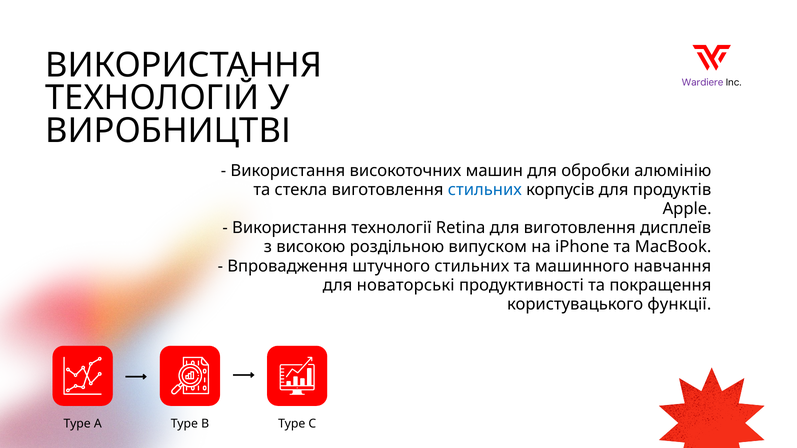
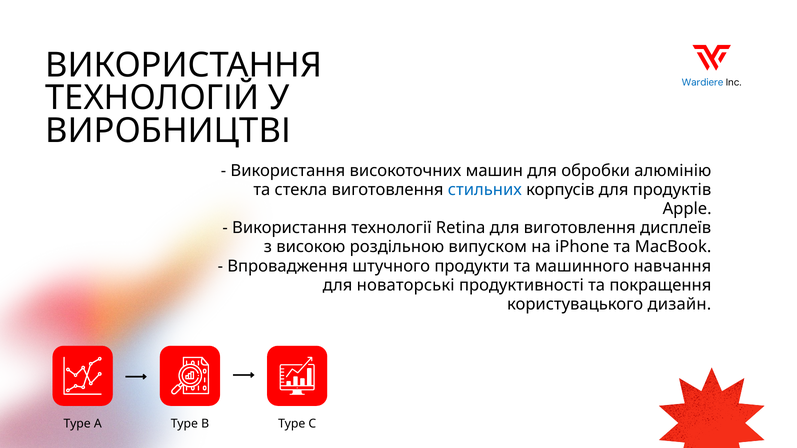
Wardiere colour: purple -> blue
штучного стильних: стильних -> продукти
функції: функції -> дизайн
